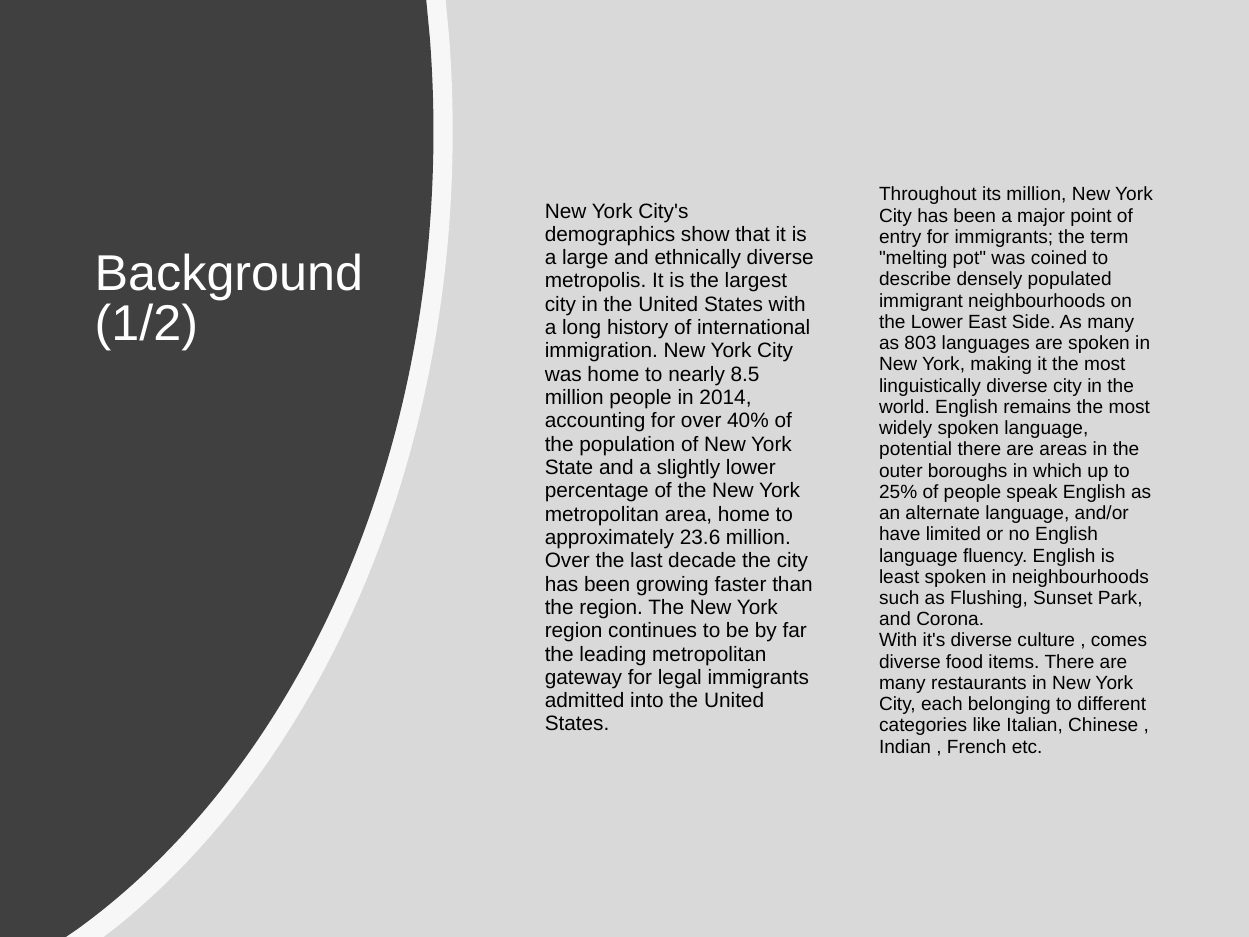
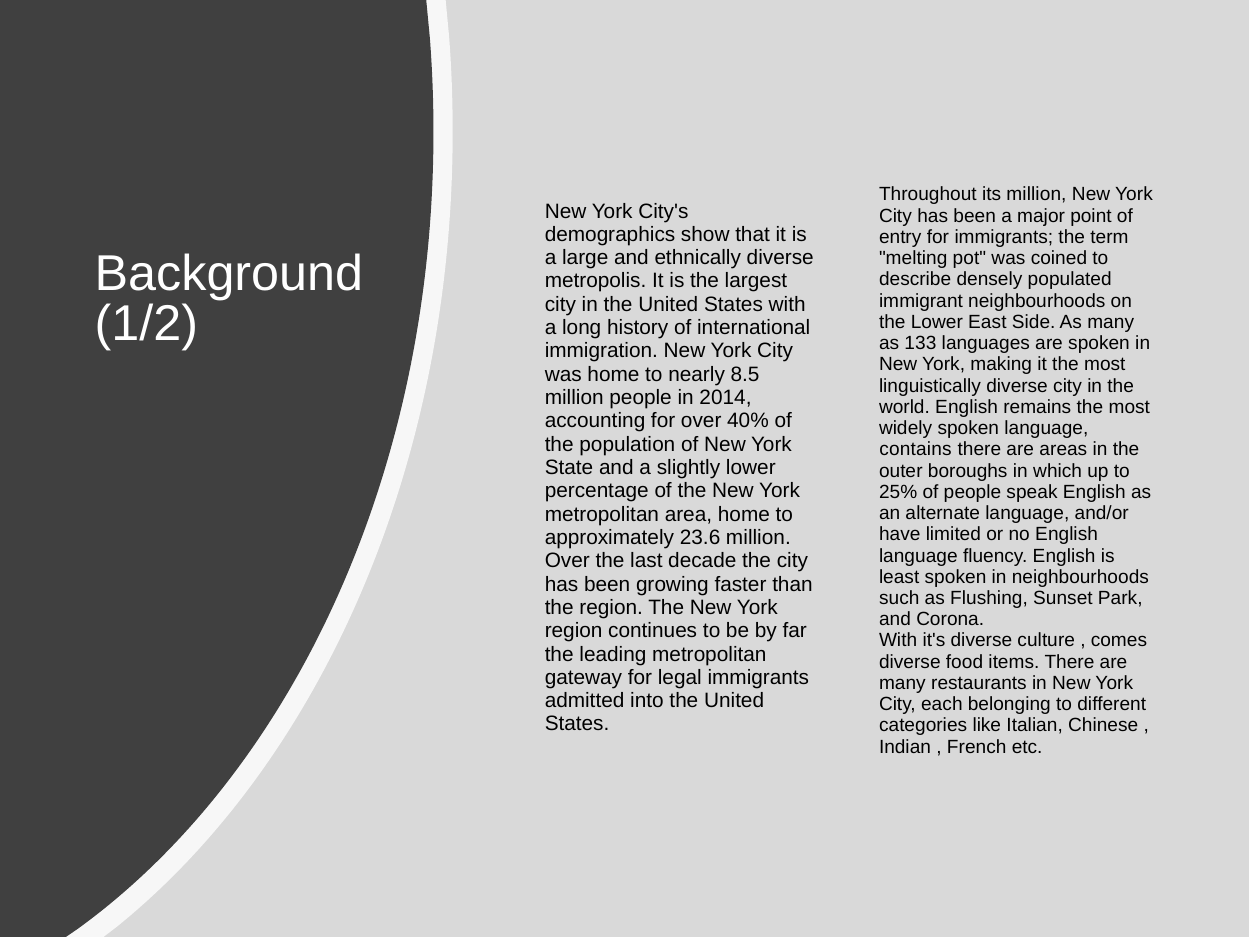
803: 803 -> 133
potential: potential -> contains
